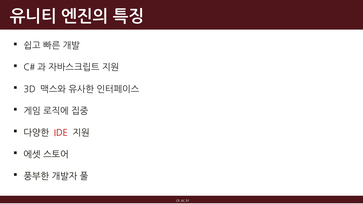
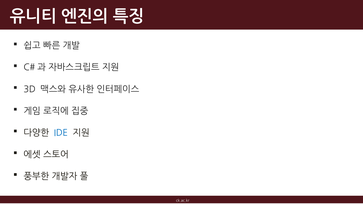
IDE colour: red -> blue
